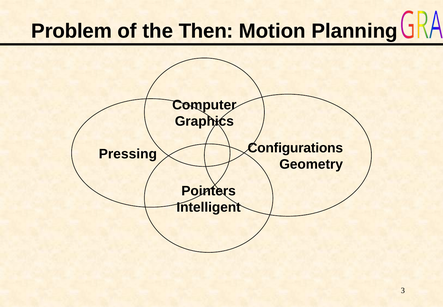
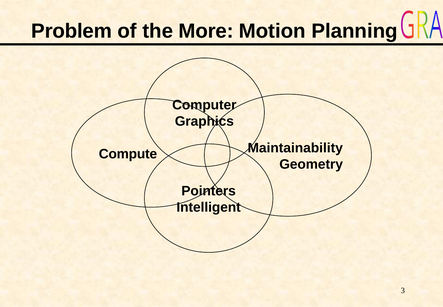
Then: Then -> More
Configurations: Configurations -> Maintainability
Pressing: Pressing -> Compute
